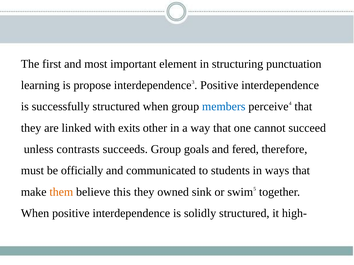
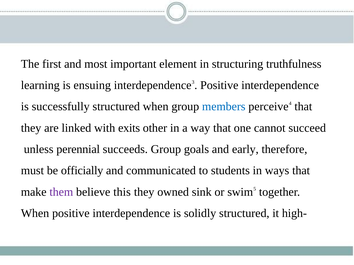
punctuation: punctuation -> truthfulness
propose: propose -> ensuing
contrasts: contrasts -> perennial
fered: fered -> early
them colour: orange -> purple
